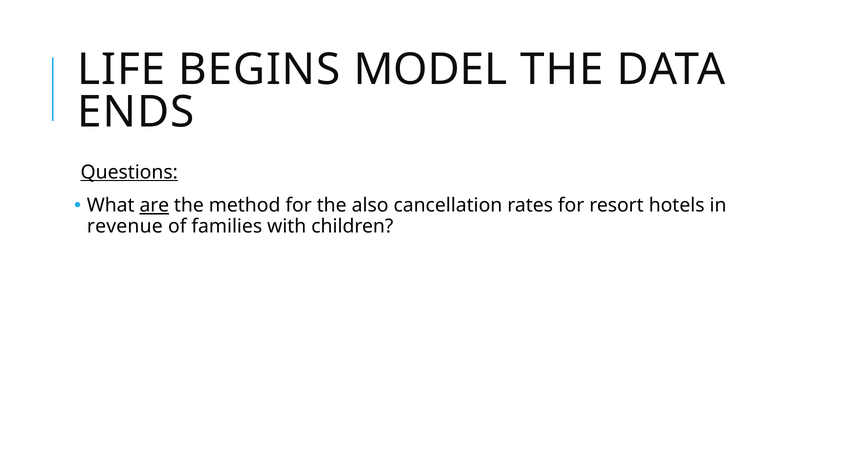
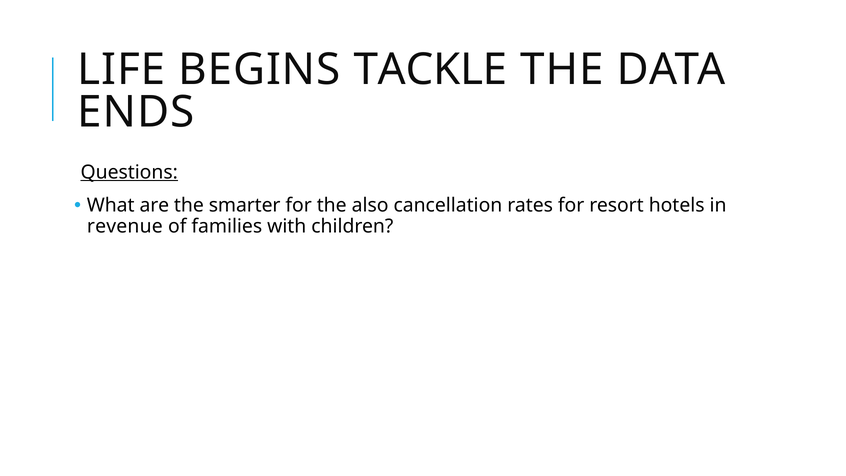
MODEL: MODEL -> TACKLE
are underline: present -> none
method: method -> smarter
